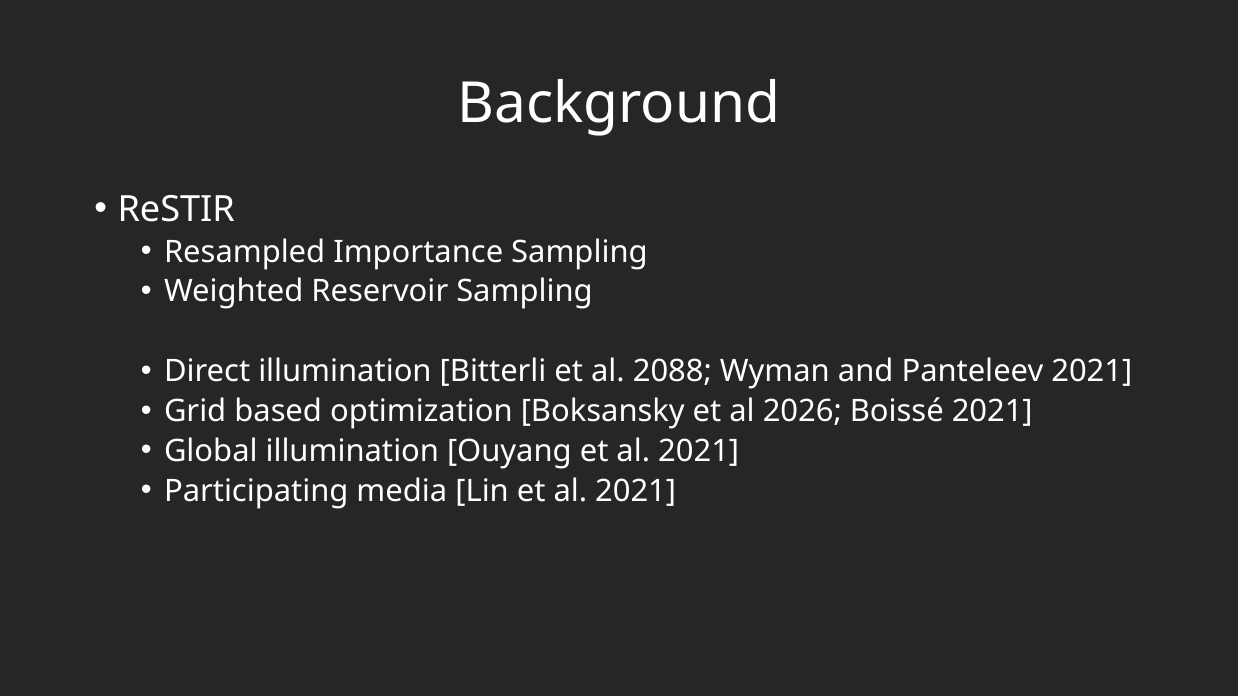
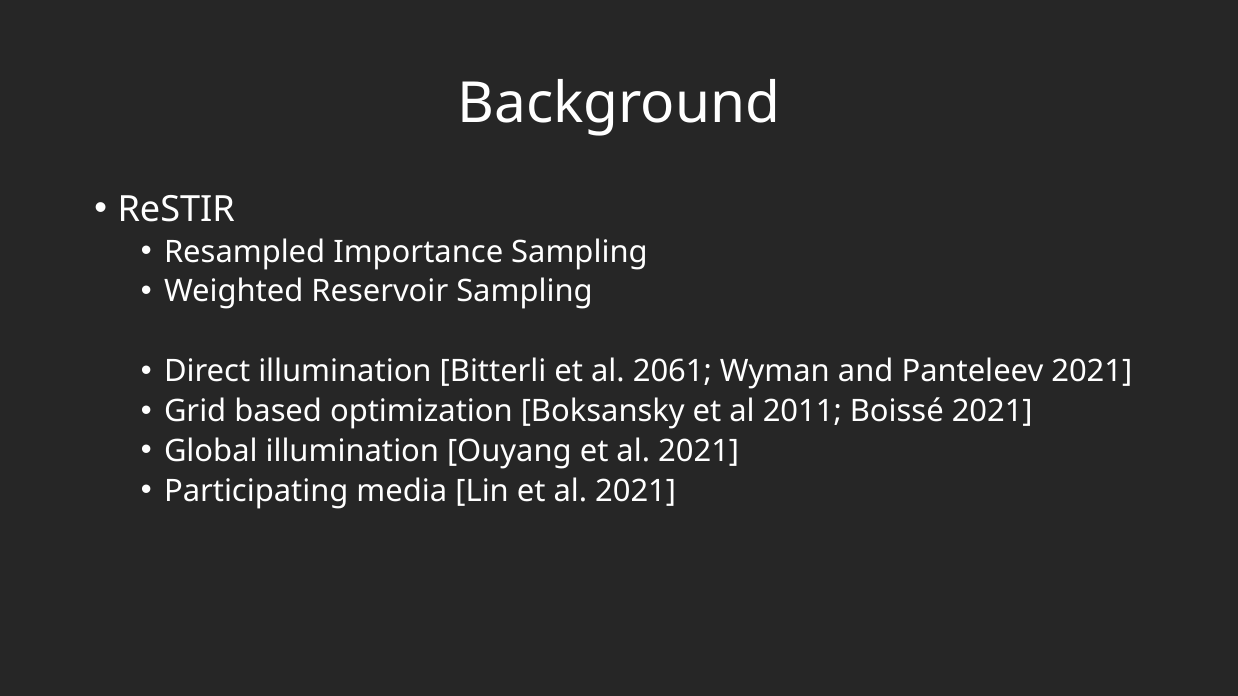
2088: 2088 -> 2061
2026: 2026 -> 2011
